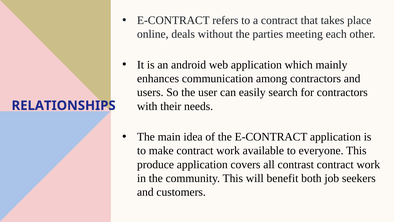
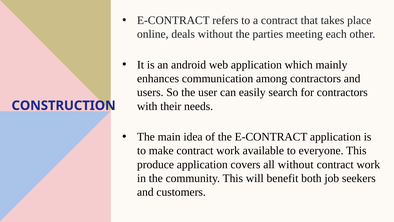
RELATIONSHIPS: RELATIONSHIPS -> CONSTRUCTION
all contrast: contrast -> without
